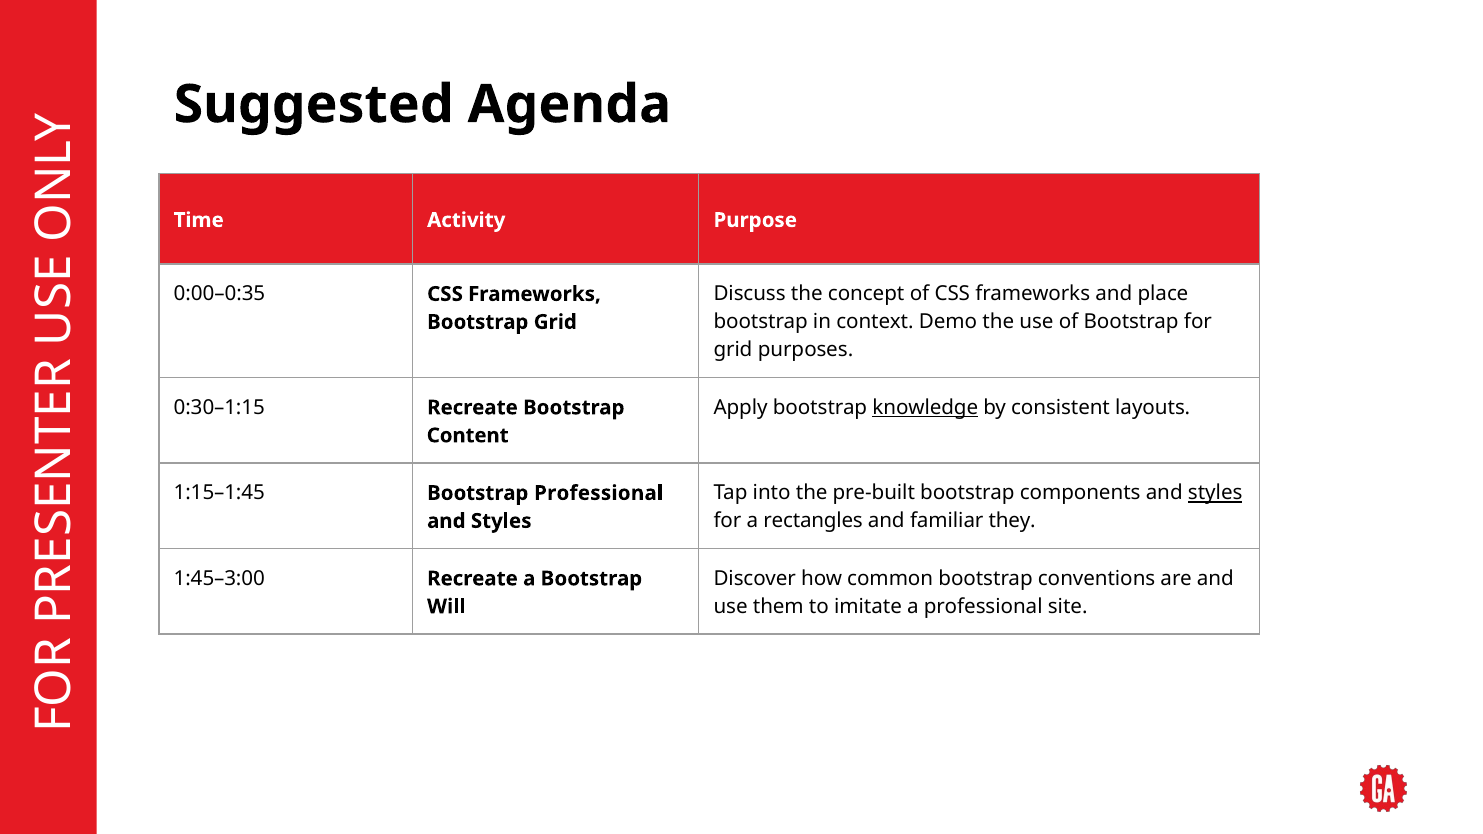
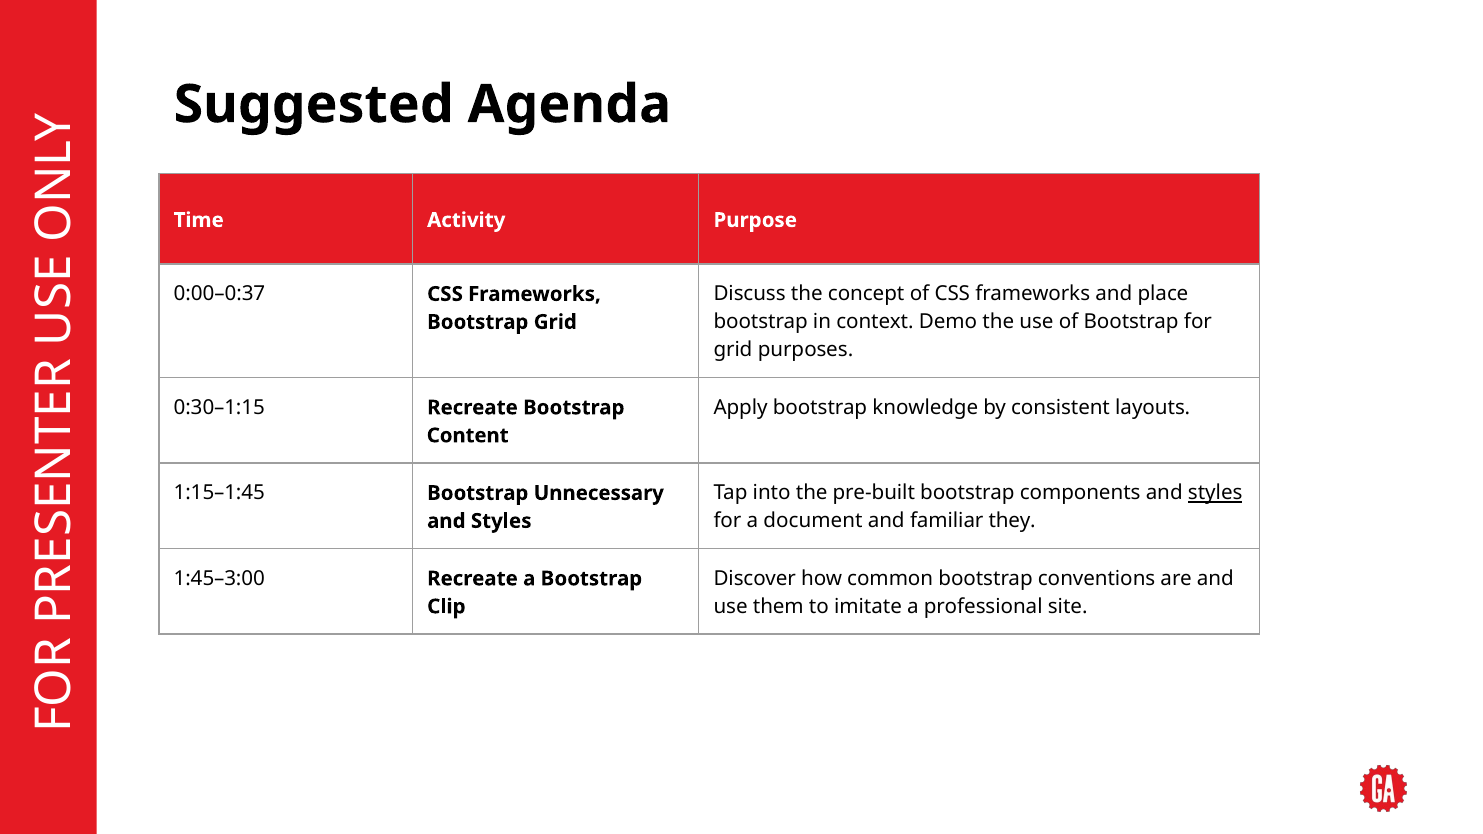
0:00–0:35: 0:00–0:35 -> 0:00–0:37
knowledge underline: present -> none
Bootstrap Professional: Professional -> Unnecessary
rectangles: rectangles -> document
Will: Will -> Clip
